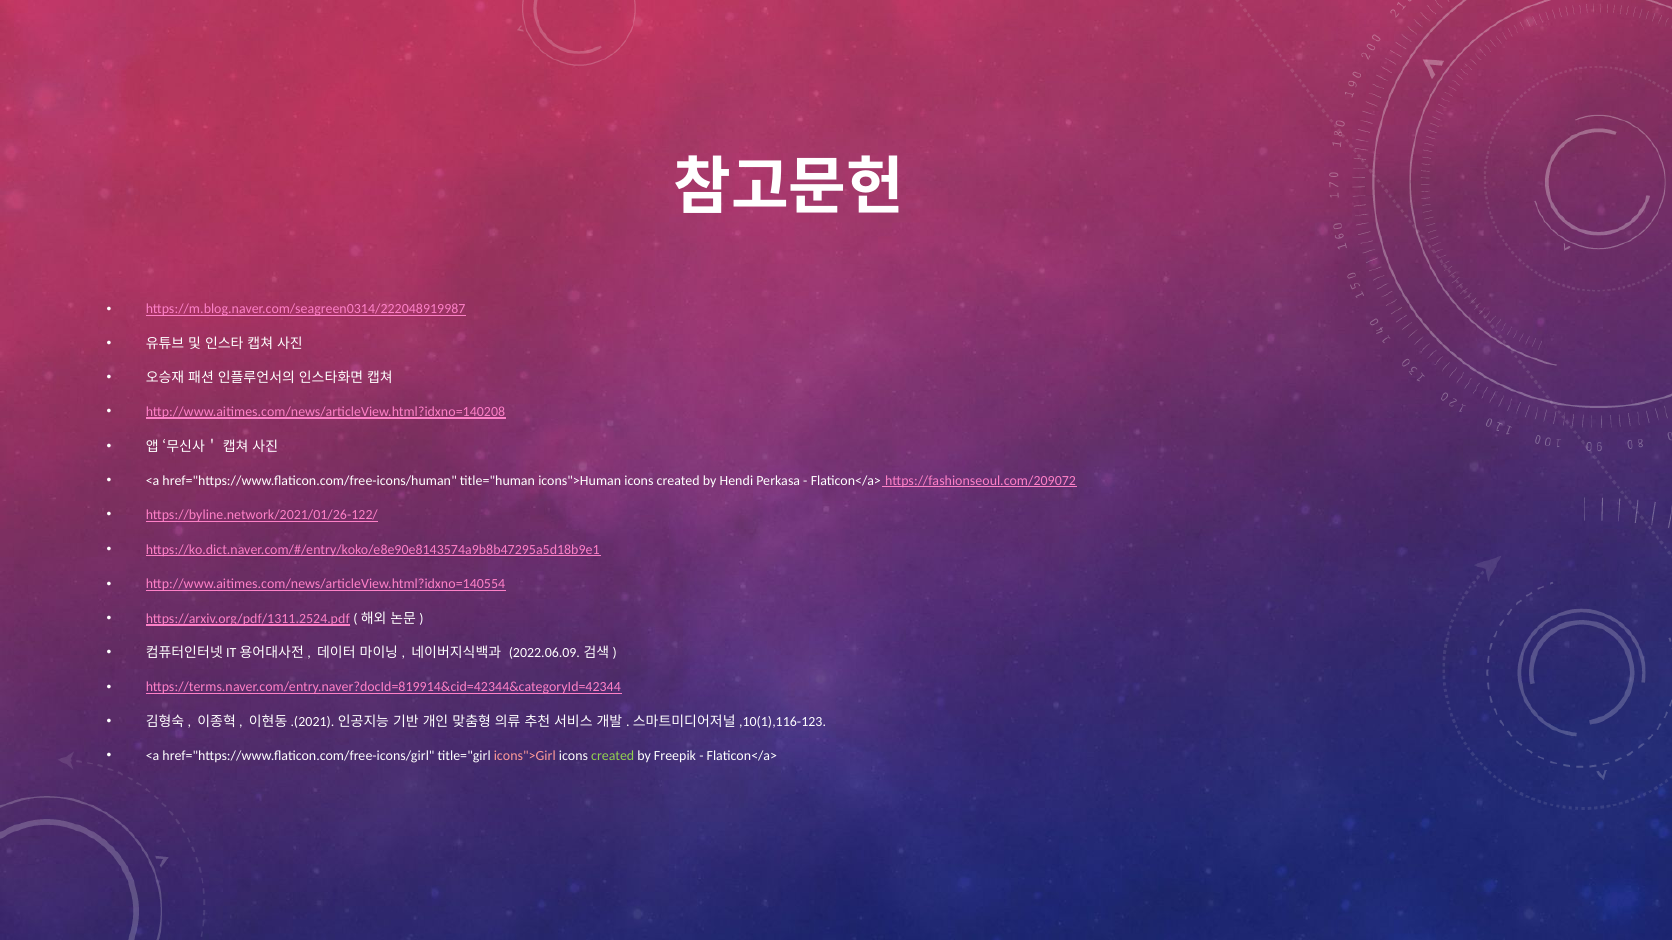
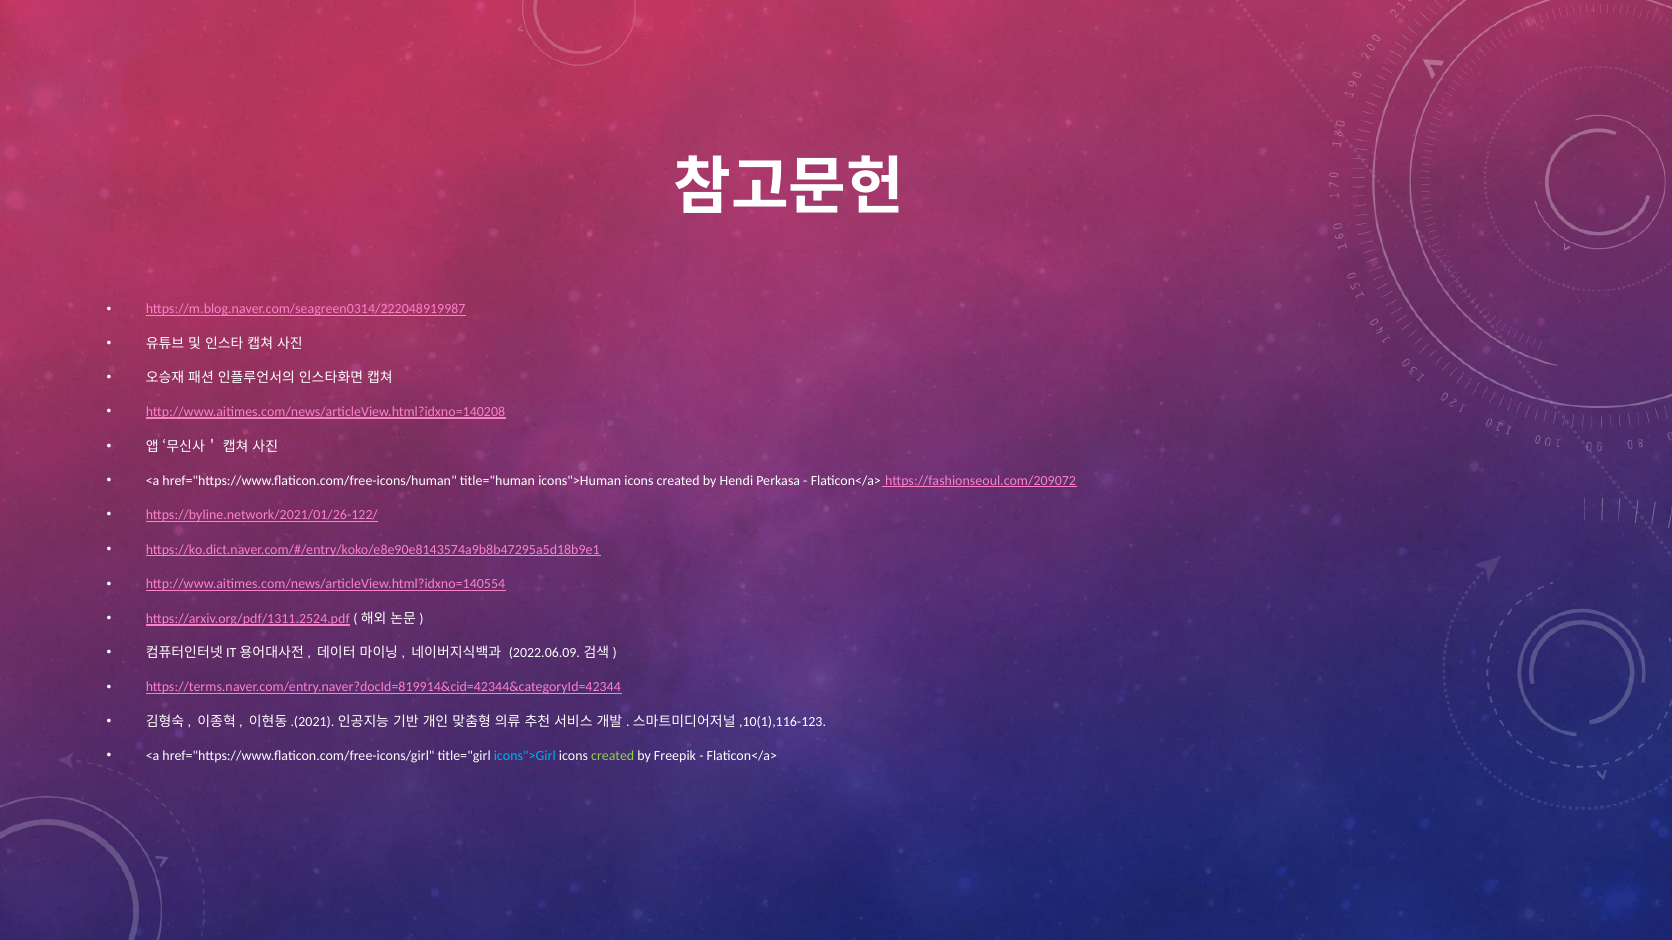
icons">Girl colour: pink -> light blue
